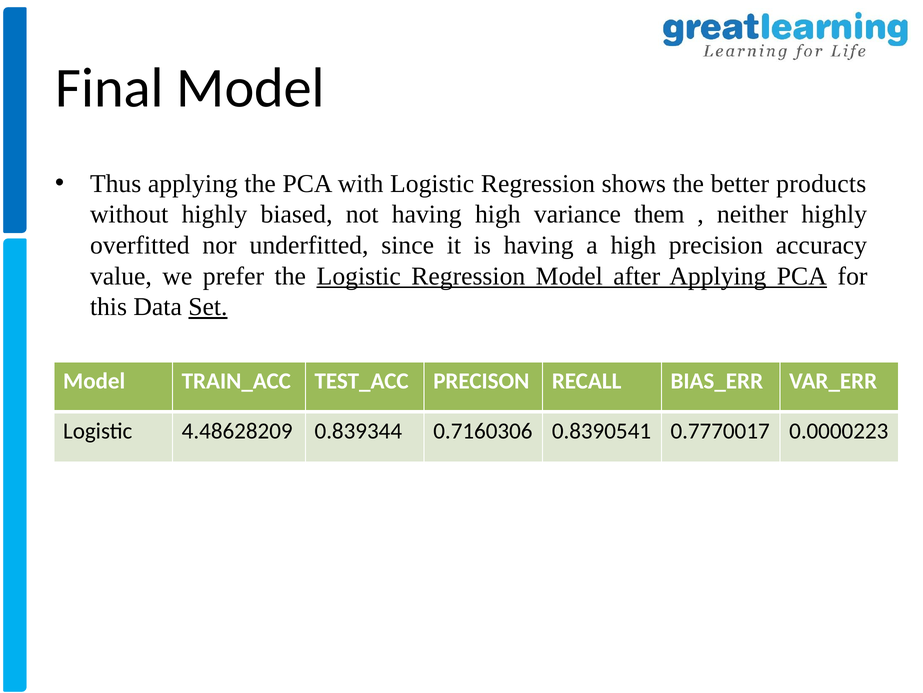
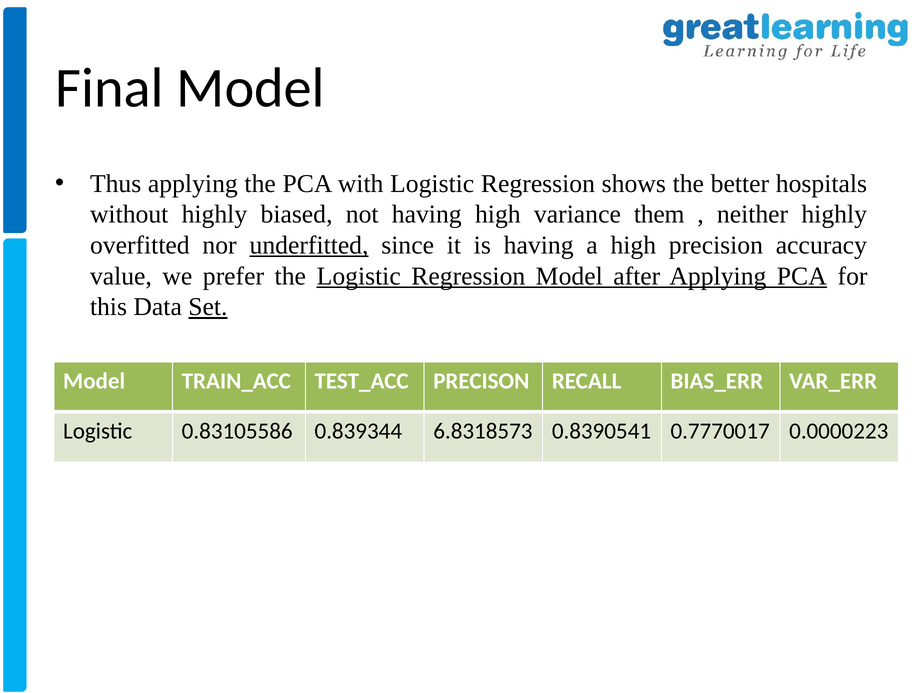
products: products -> hospitals
underfitted underline: none -> present
4.48628209: 4.48628209 -> 0.83105586
0.7160306: 0.7160306 -> 6.8318573
